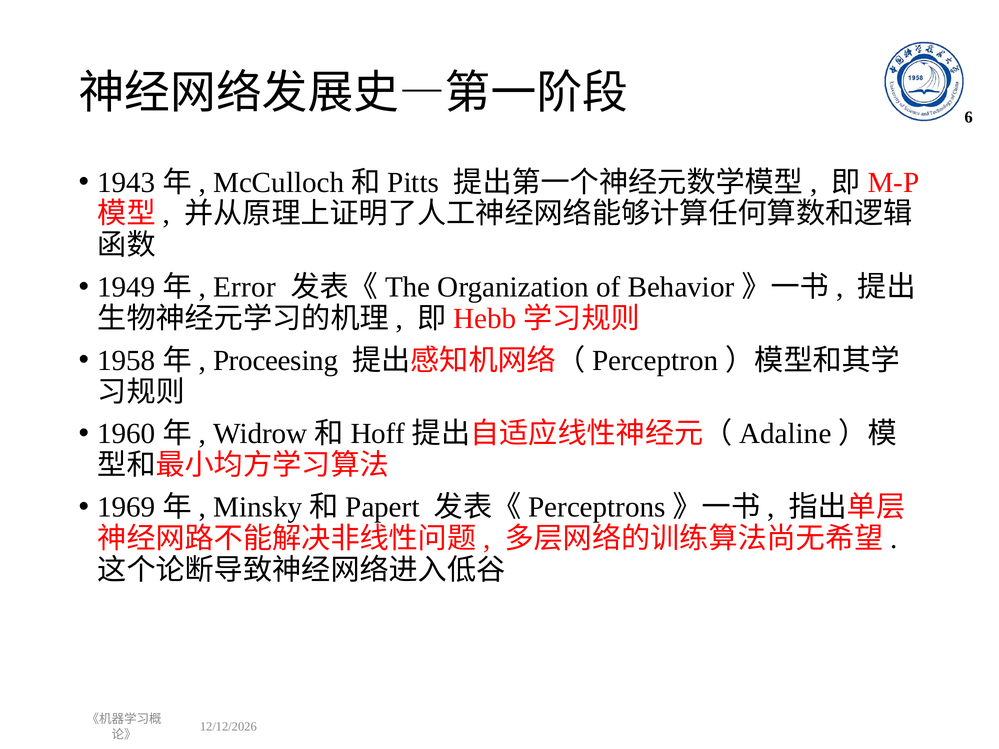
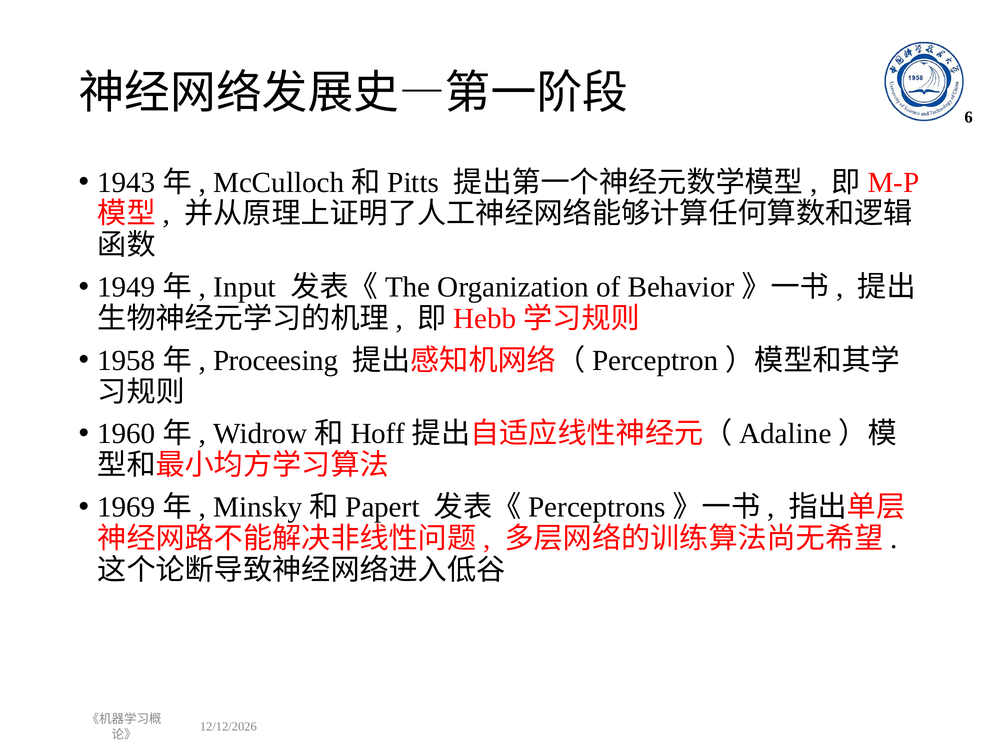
Error: Error -> Input
